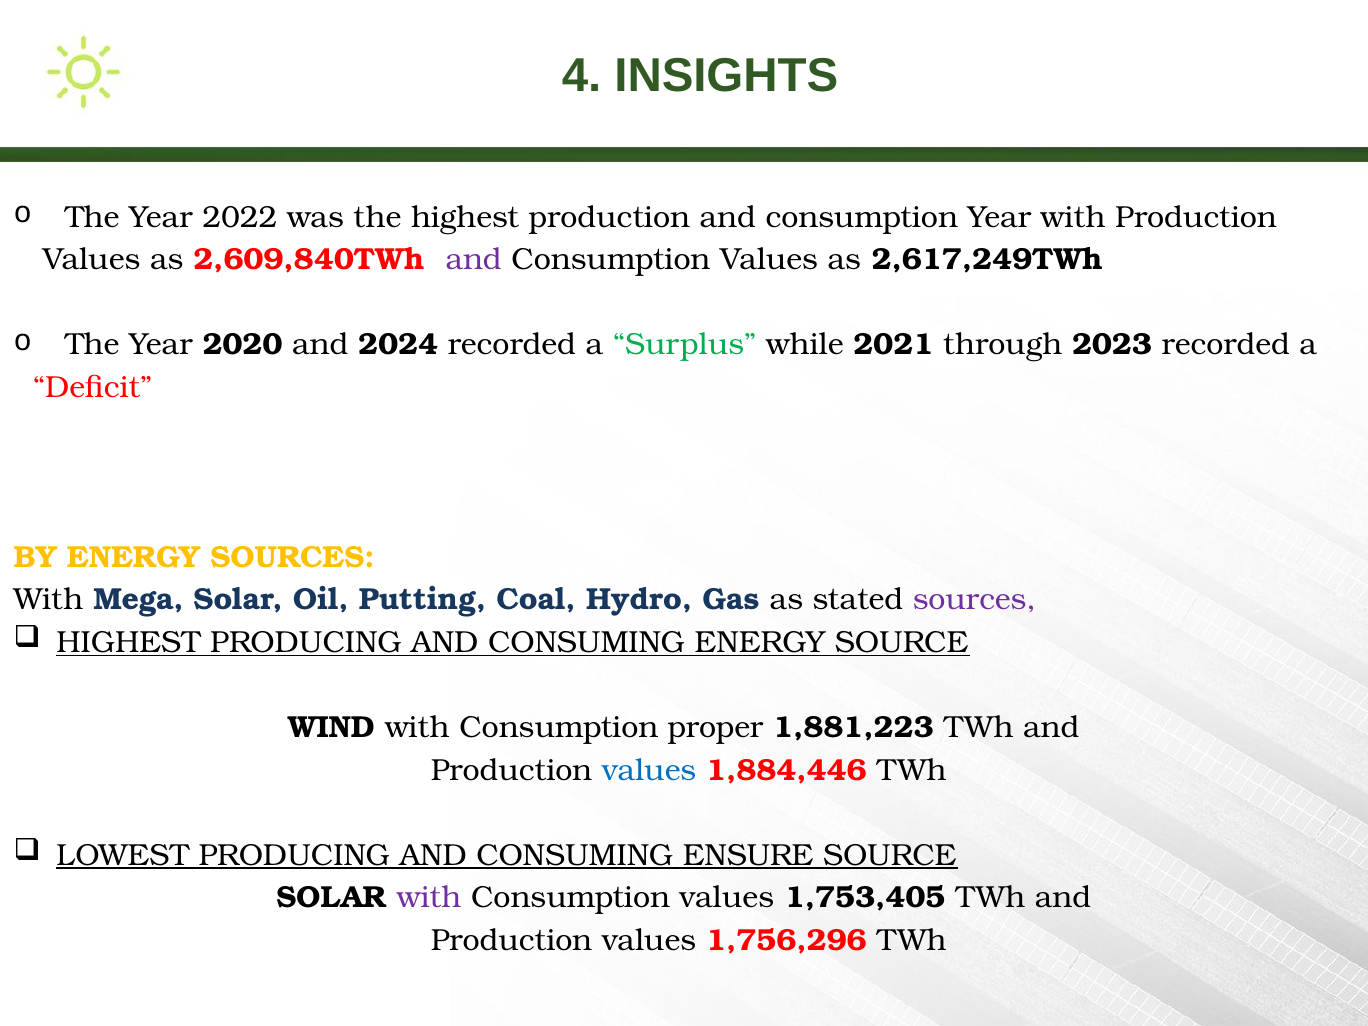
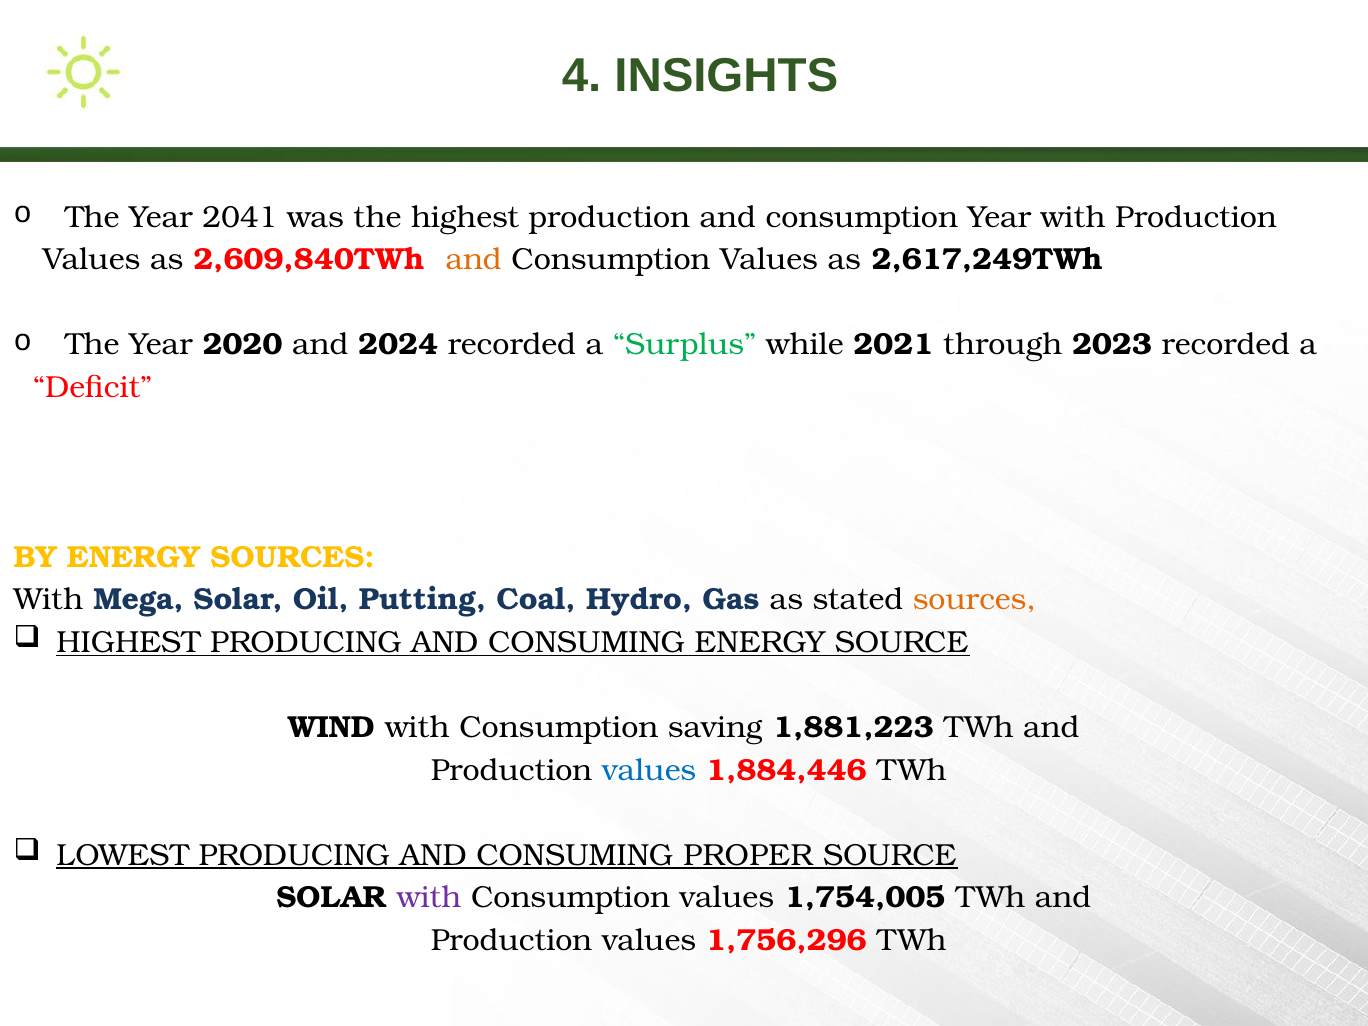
2022: 2022 -> 2041
and at (474, 260) colour: purple -> orange
sources at (974, 600) colour: purple -> orange
proper: proper -> saving
ENSURE: ENSURE -> PROPER
1,753,405: 1,753,405 -> 1,754,005
